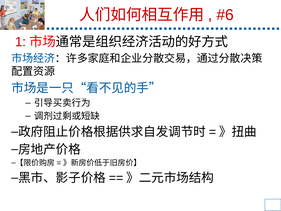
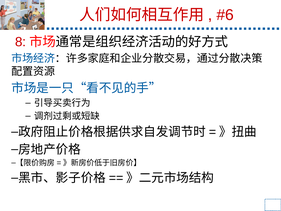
1: 1 -> 8
